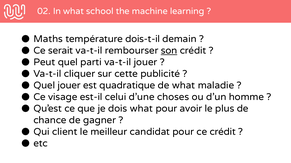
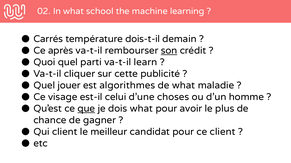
Maths: Maths -> Carrés
serait: serait -> après
Peut: Peut -> Quoi
va-t-il jouer: jouer -> learn
quadratique: quadratique -> algorithmes
que underline: none -> present
ce crédit: crédit -> client
